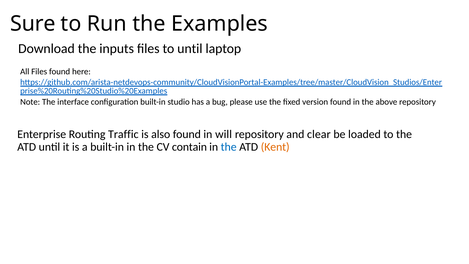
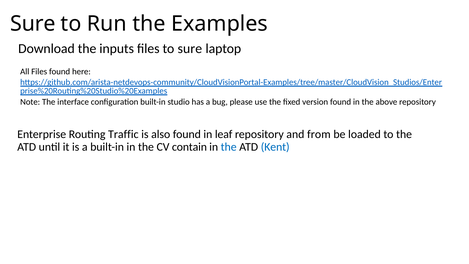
to until: until -> sure
will: will -> leaf
clear: clear -> from
Kent colour: orange -> blue
